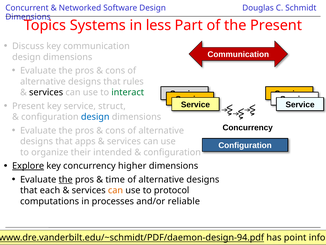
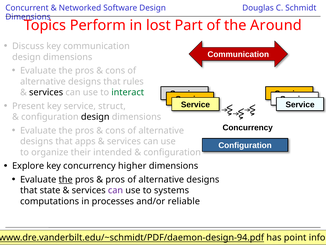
Systems: Systems -> Perform
less: less -> lost
the Present: Present -> Around
design at (95, 117) colour: blue -> black
Explore underline: present -> none
time at (115, 179): time -> pros
each: each -> state
can at (115, 190) colour: orange -> purple
protocol: protocol -> systems
